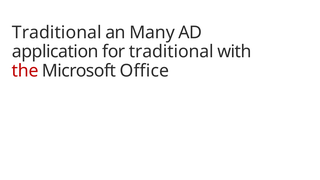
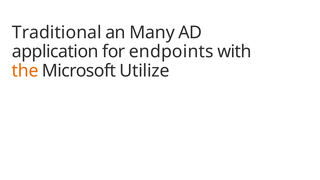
for traditional: traditional -> endpoints
the colour: red -> orange
Office: Office -> Utilize
